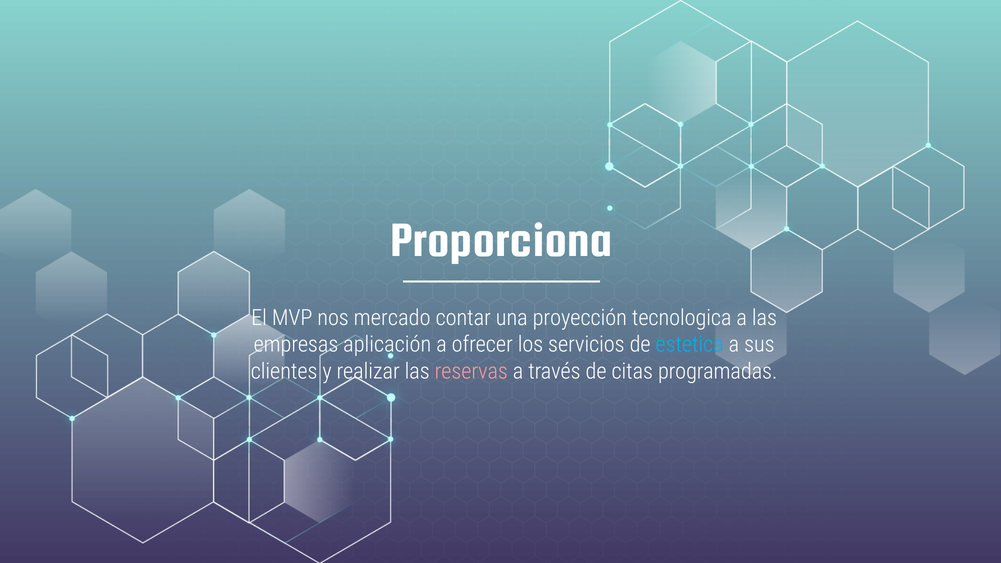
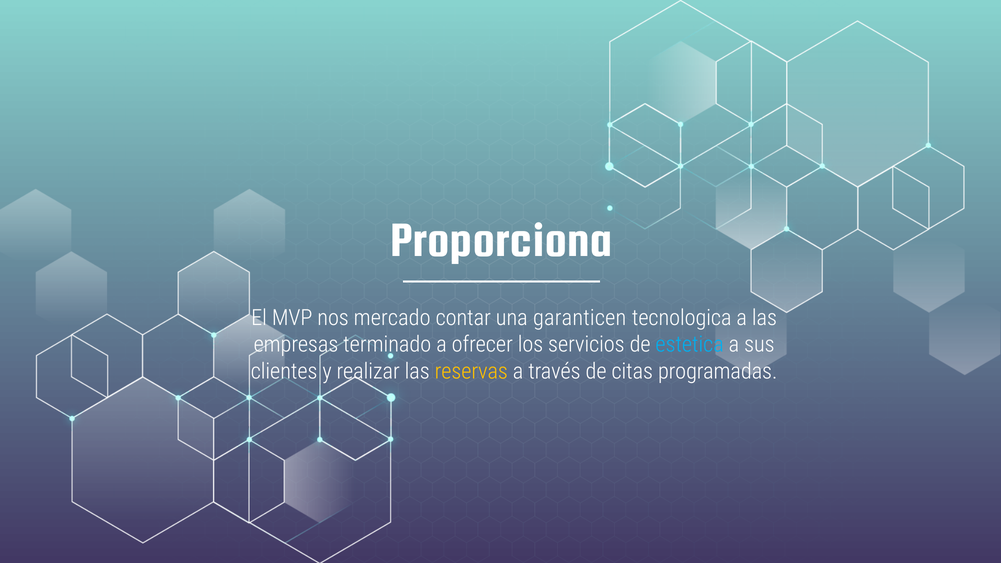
proyección: proyección -> garanticen
aplicación: aplicación -> terminado
reservas colour: pink -> yellow
